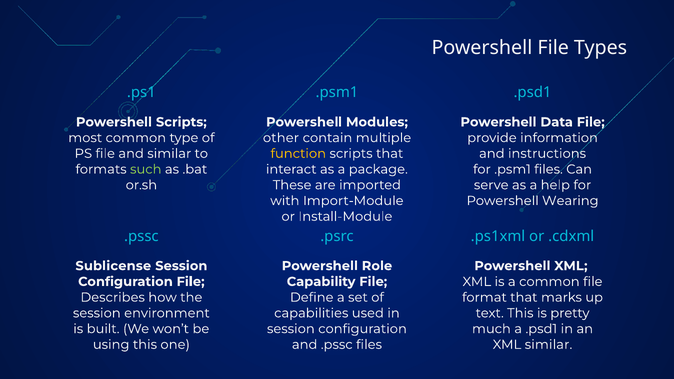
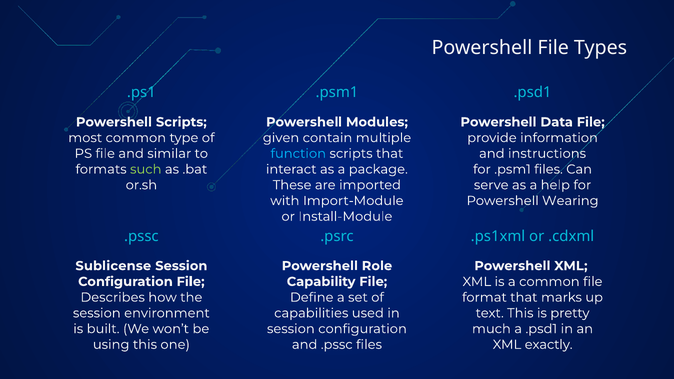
other: other -> given
function colour: yellow -> light blue
XML similar: similar -> exactly
